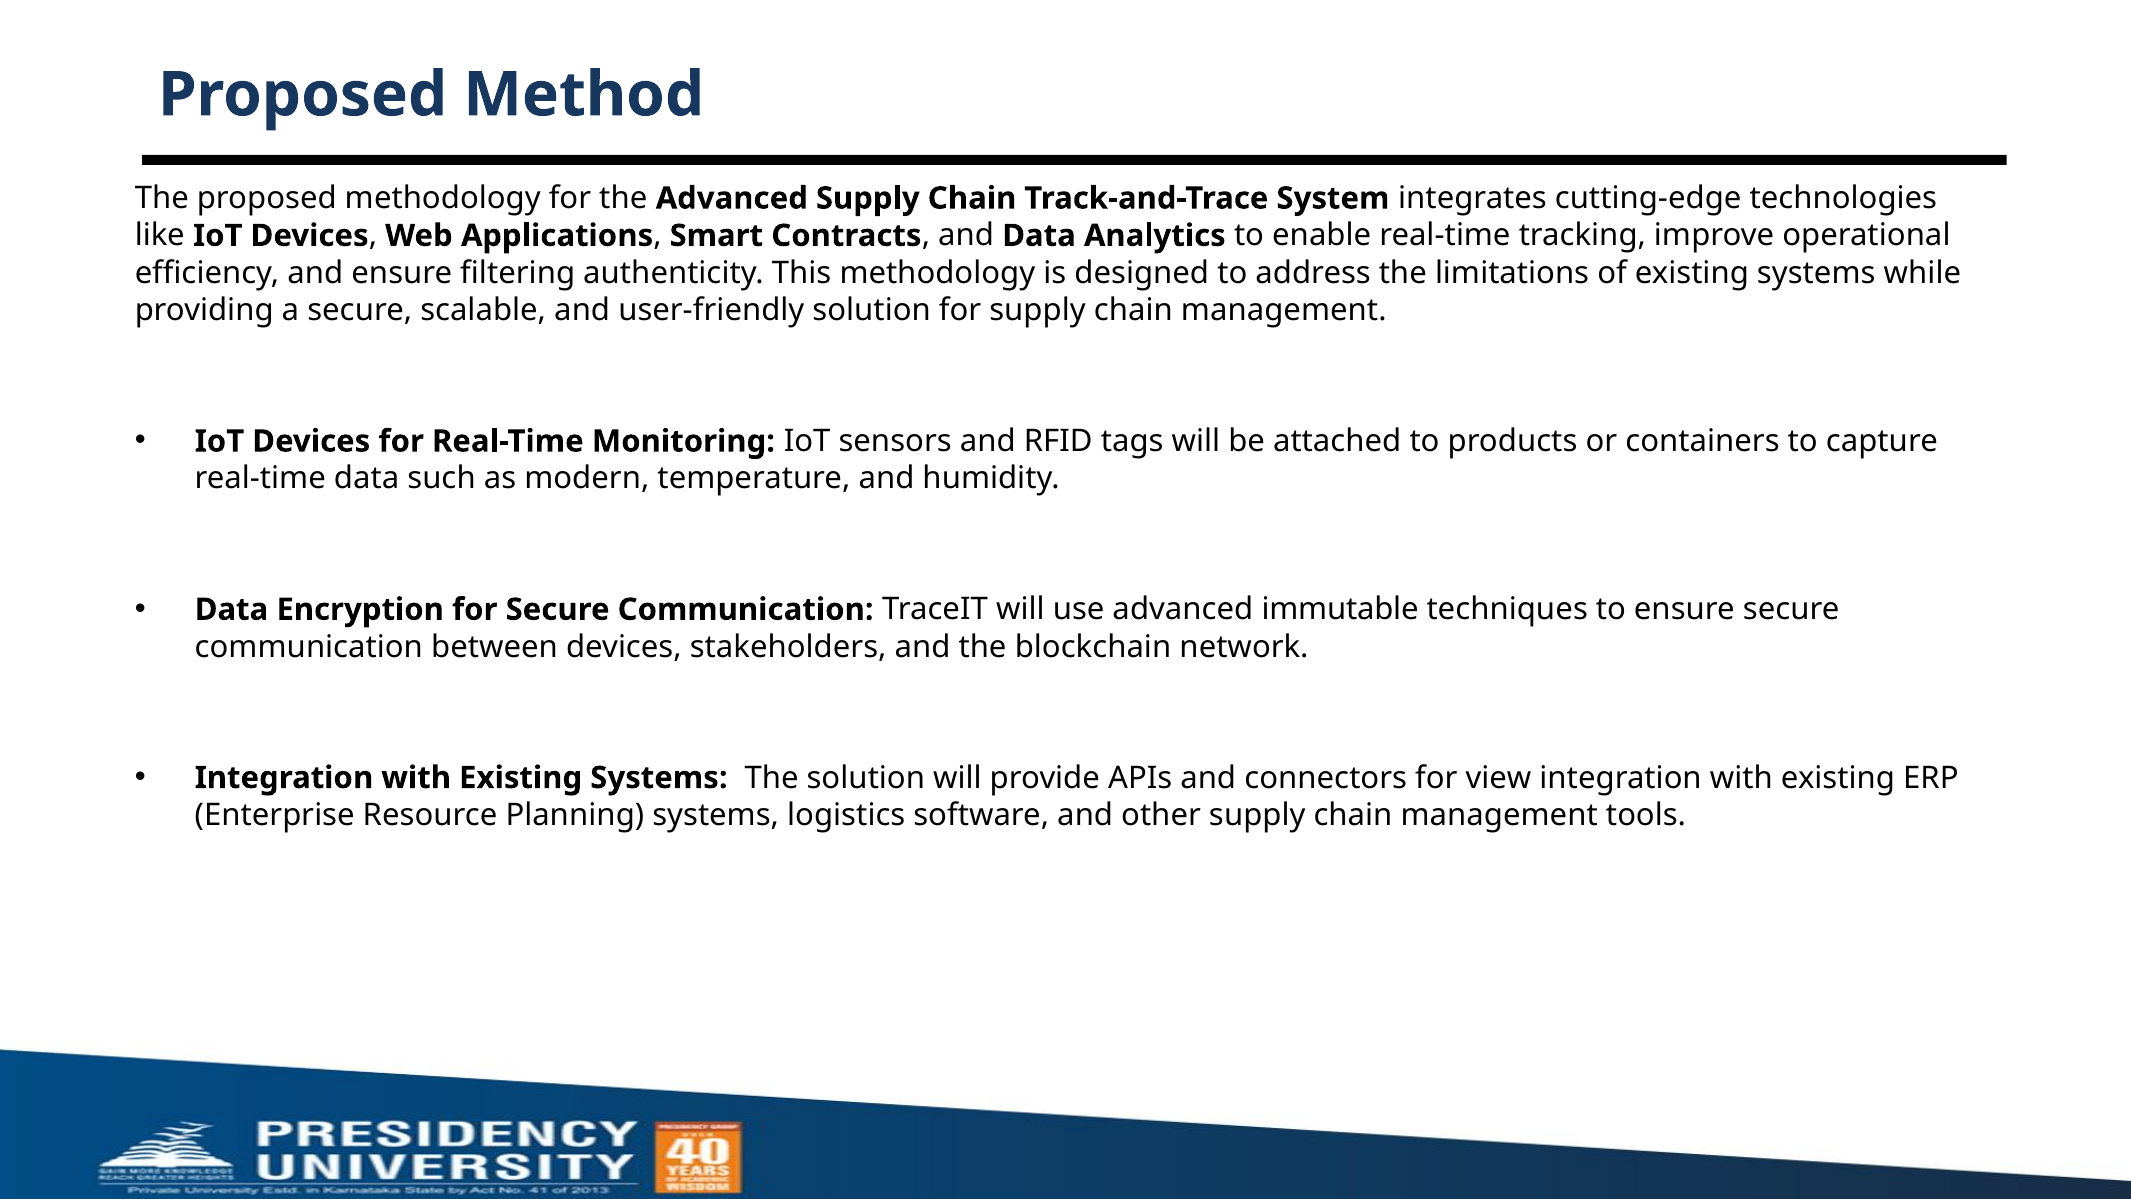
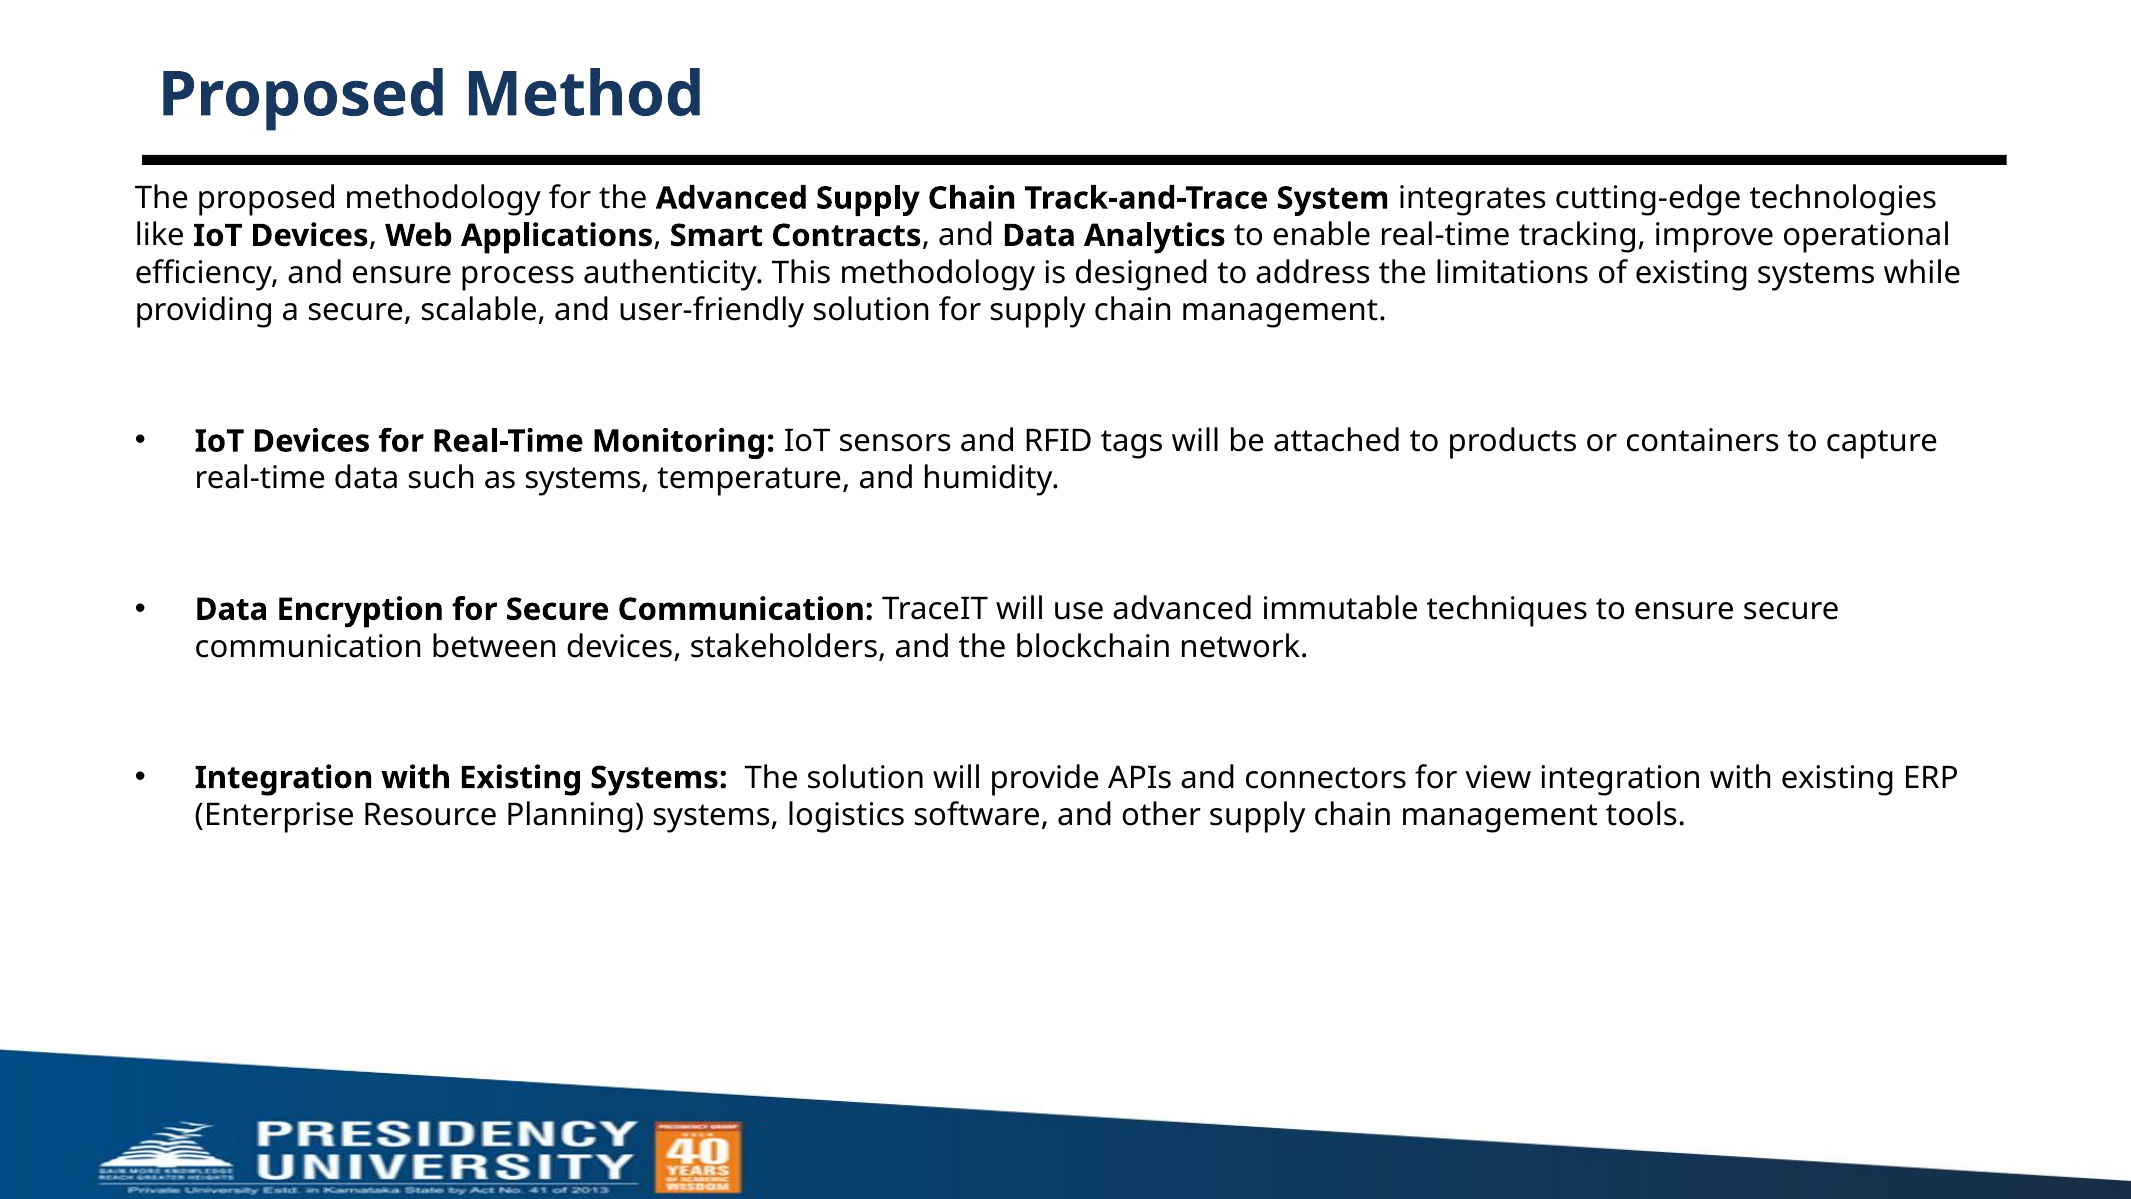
filtering: filtering -> process
as modern: modern -> systems
